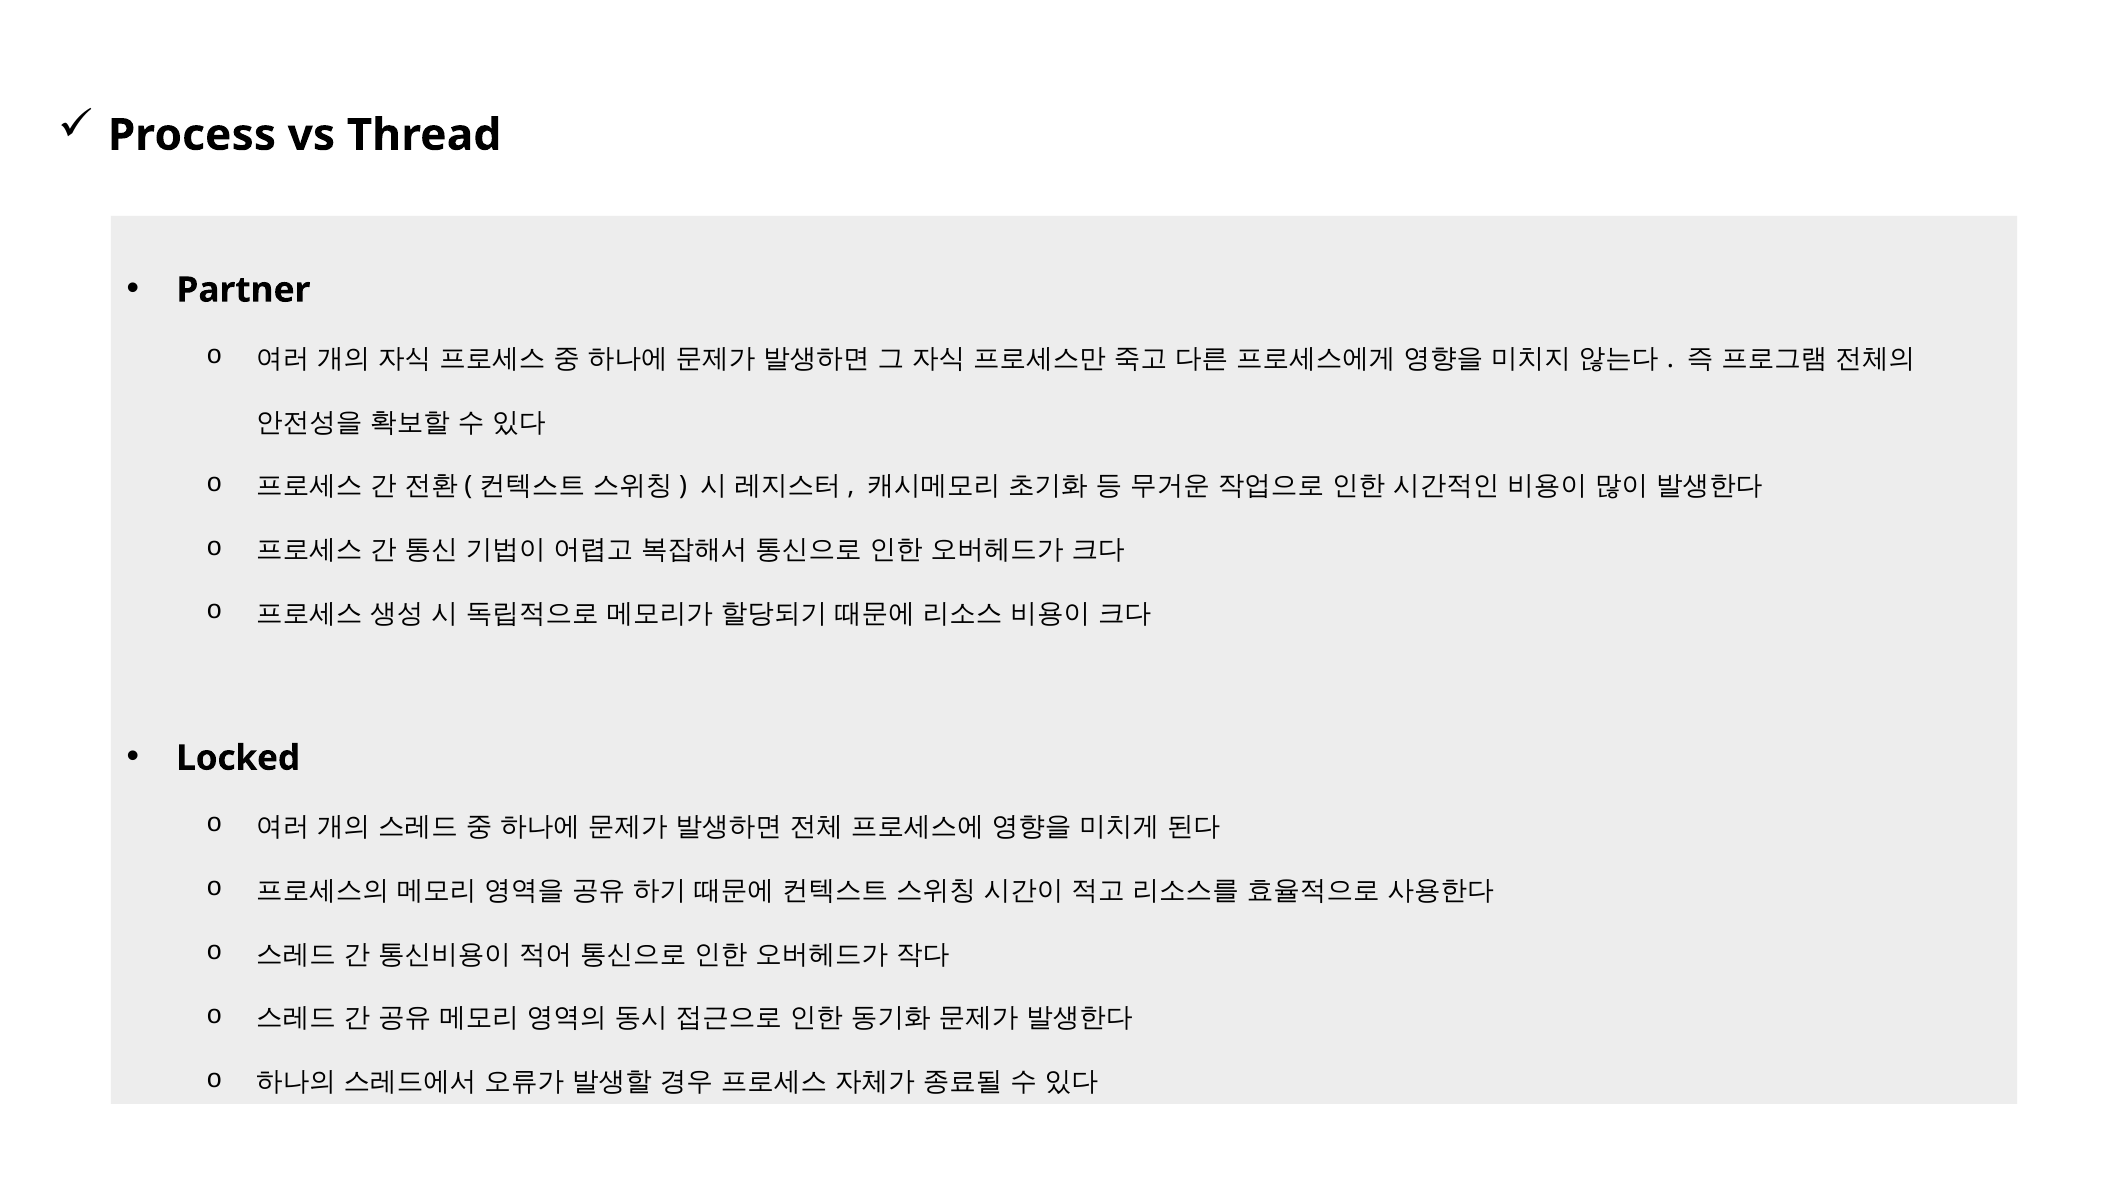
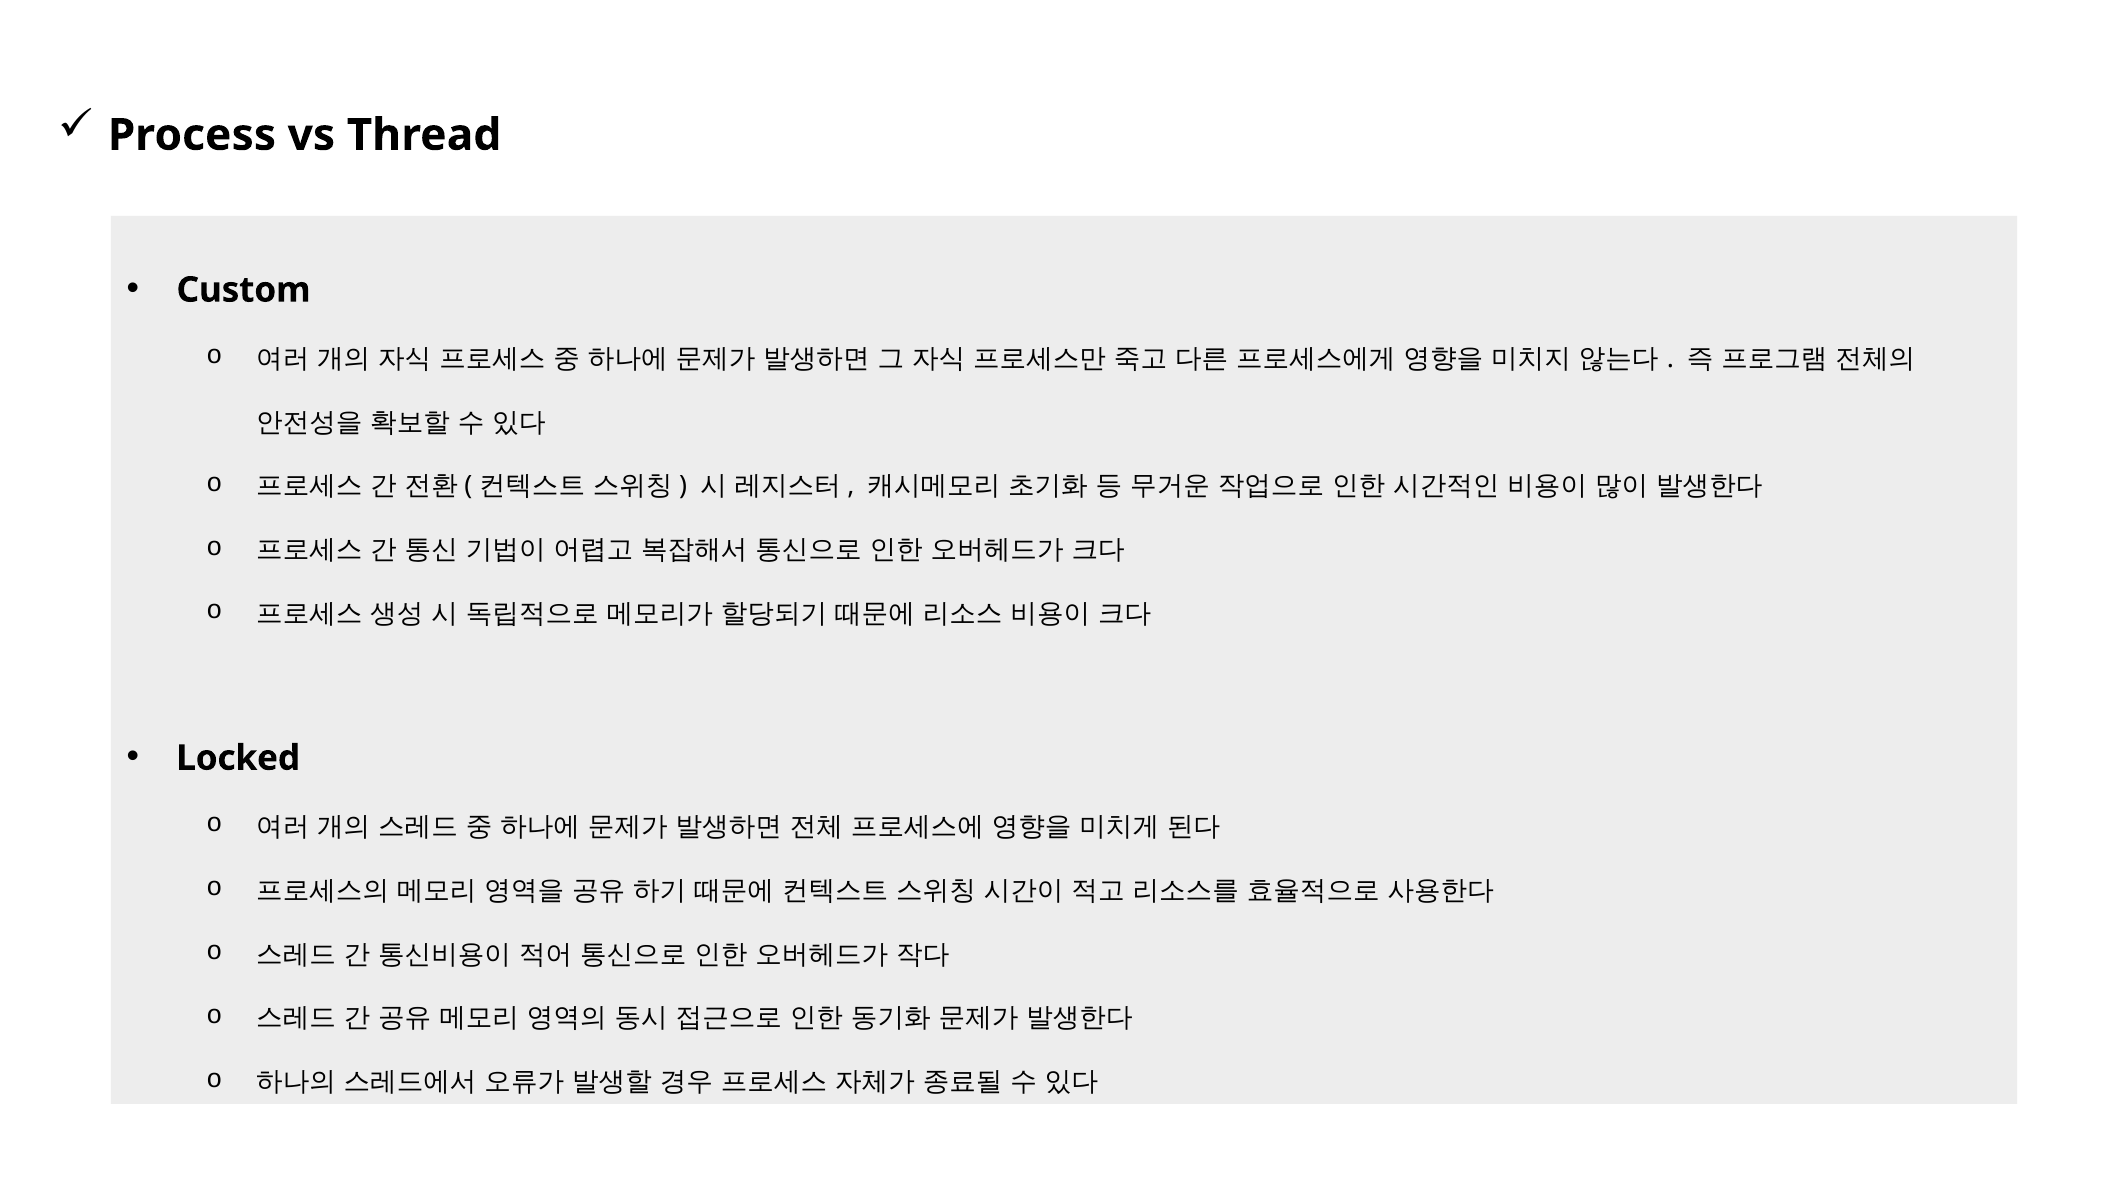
Partner: Partner -> Custom
